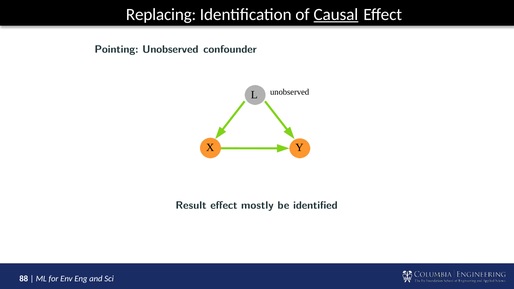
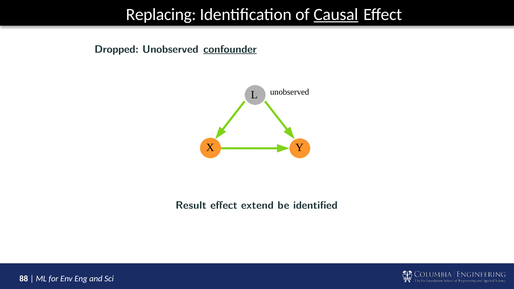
Pointing: Pointing -> Dropped
confounder underline: none -> present
mostly: mostly -> extend
